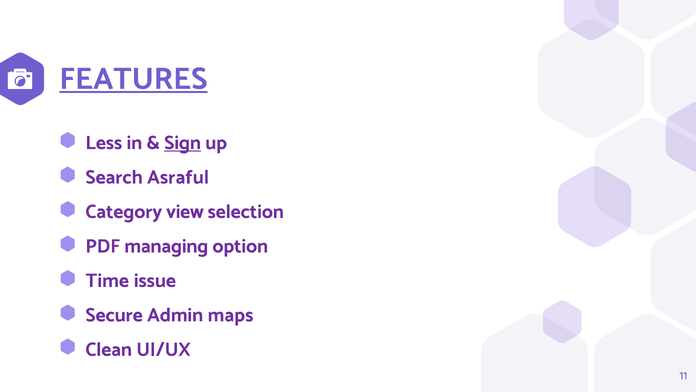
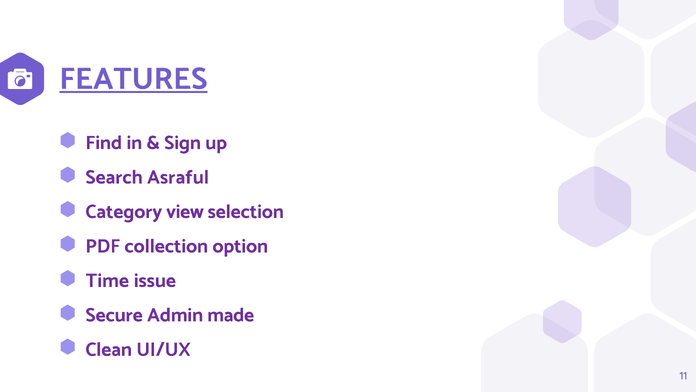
Less: Less -> Find
Sign underline: present -> none
managing: managing -> collection
maps: maps -> made
